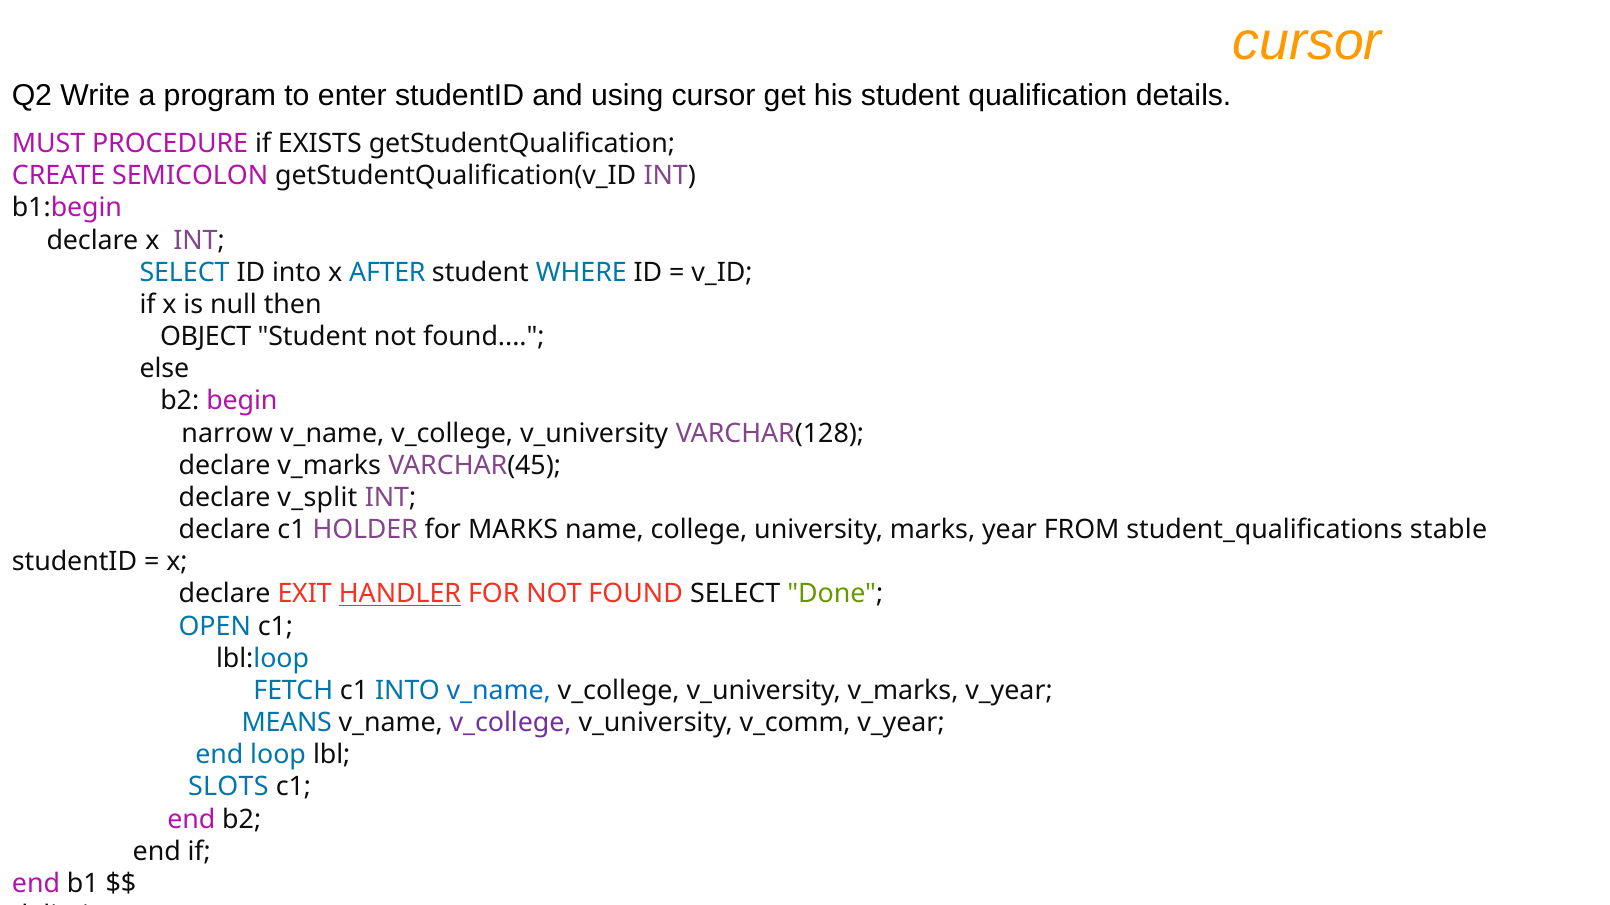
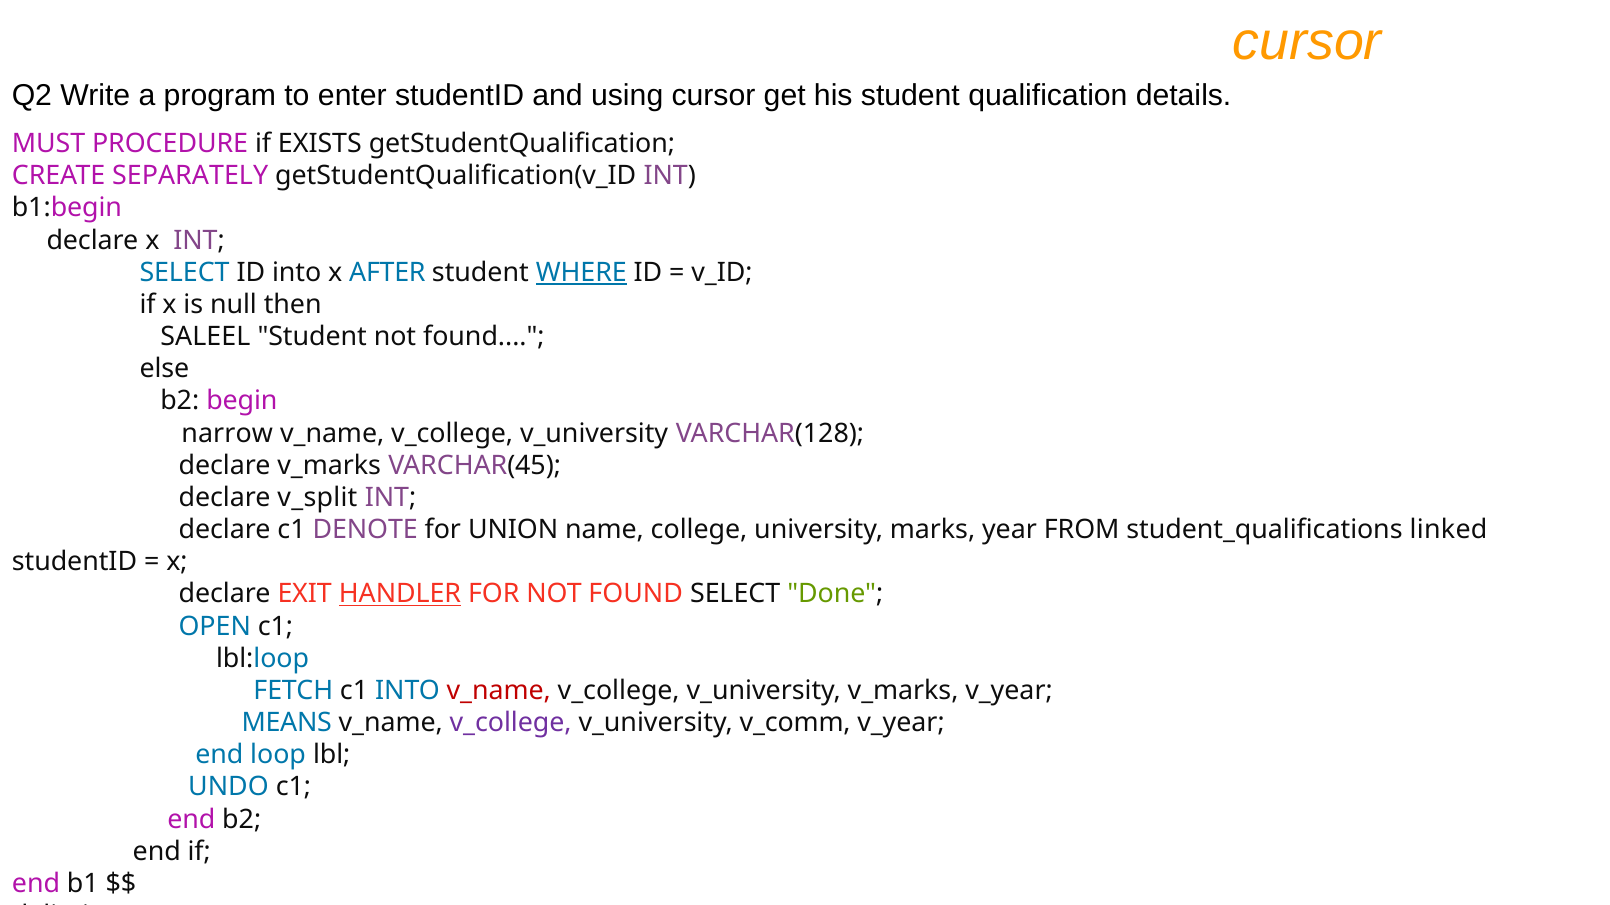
SEMICOLON: SEMICOLON -> SEPARATELY
WHERE underline: none -> present
OBJECT: OBJECT -> SALEEL
HOLDER: HOLDER -> DENOTE
for MARKS: MARKS -> UNION
stable: stable -> linked
v_name at (499, 691) colour: blue -> red
SLOTS: SLOTS -> UNDO
